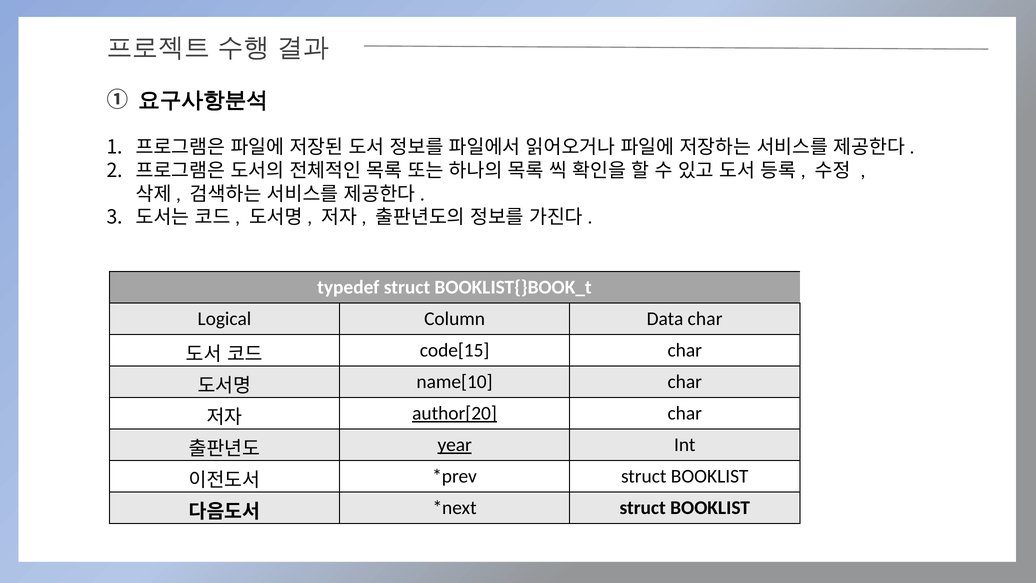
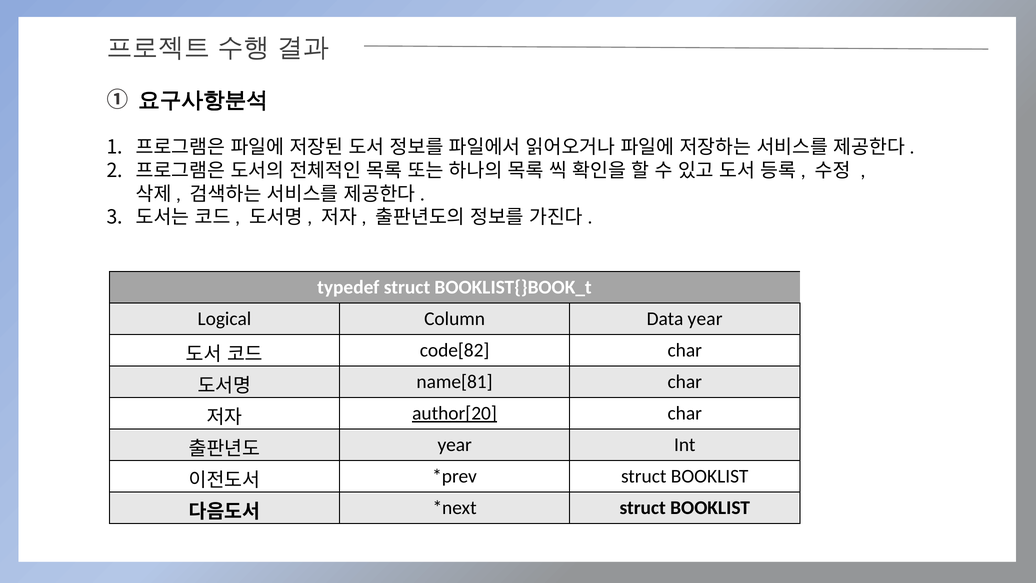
Data char: char -> year
code[15: code[15 -> code[82
name[10: name[10 -> name[81
year at (455, 445) underline: present -> none
